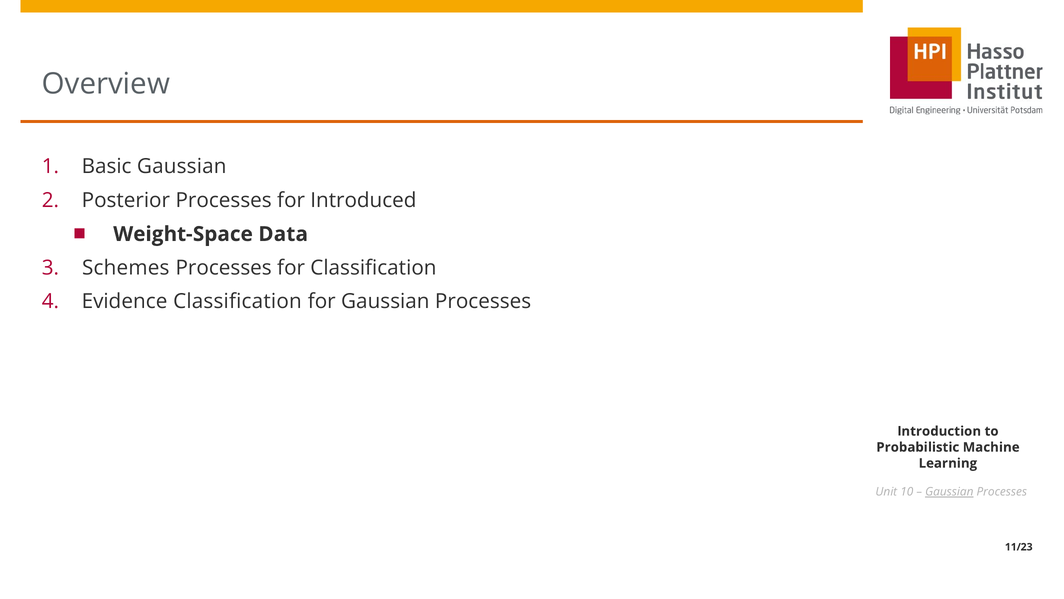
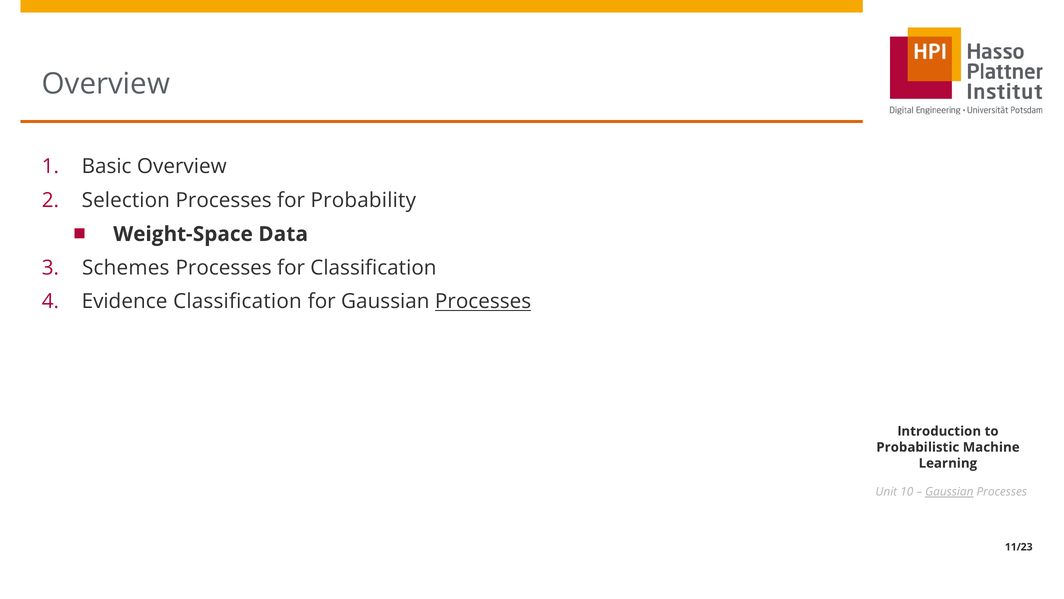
Basic Gaussian: Gaussian -> Overview
Posterior: Posterior -> Selection
Introduced: Introduced -> Probability
Processes at (483, 301) underline: none -> present
